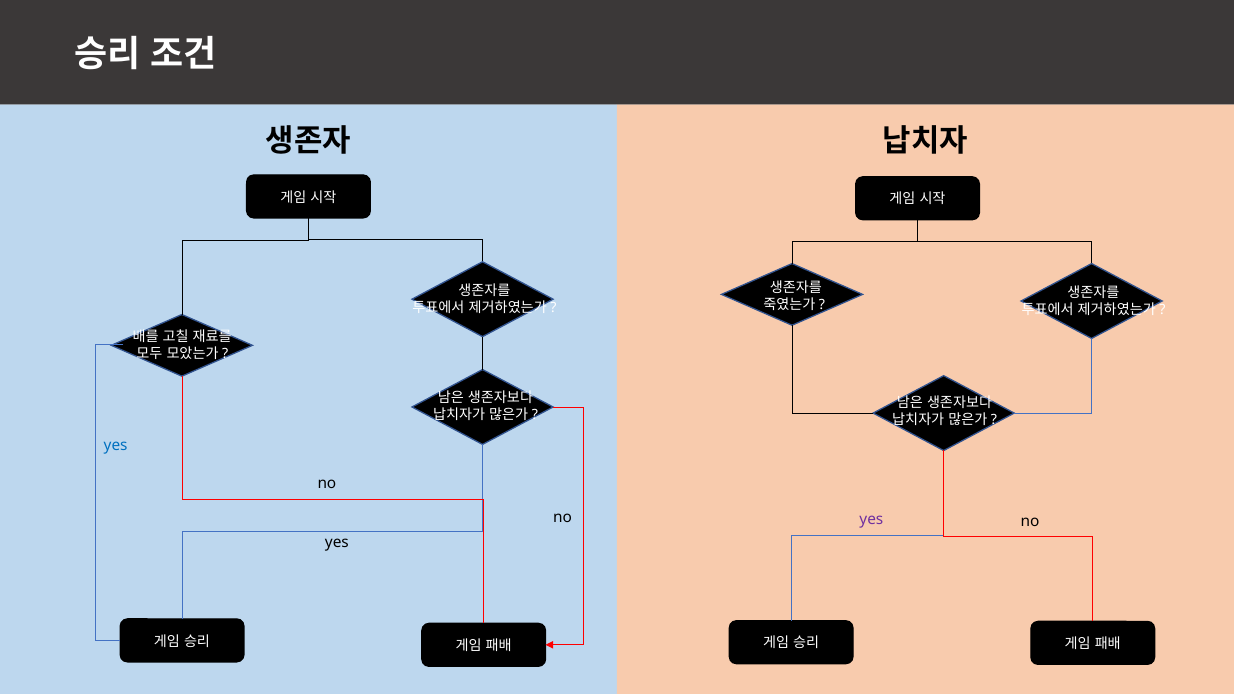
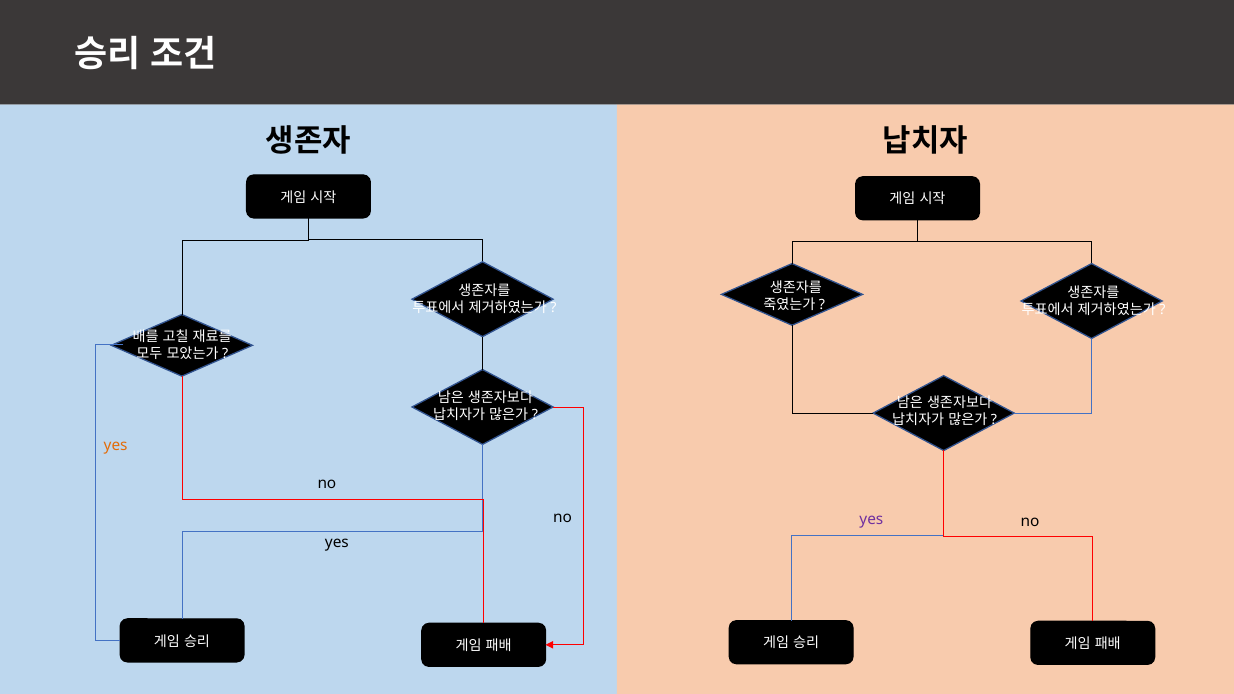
yes at (116, 445) colour: blue -> orange
